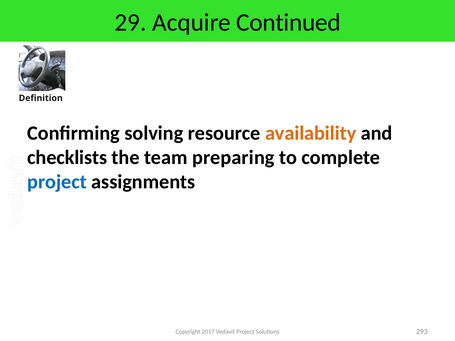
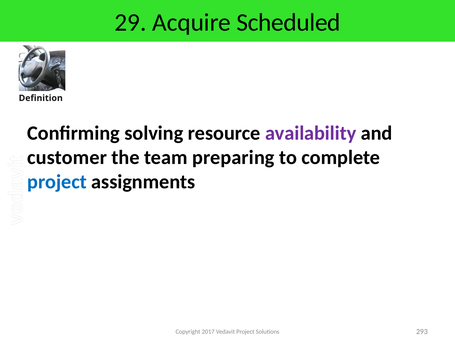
Continued: Continued -> Scheduled
availability colour: orange -> purple
checklists: checklists -> customer
